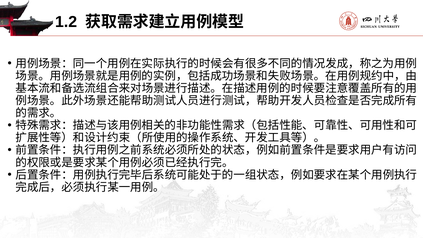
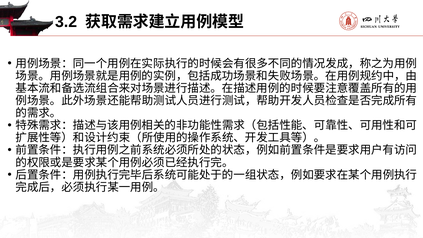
1.2: 1.2 -> 3.2
